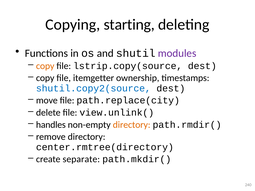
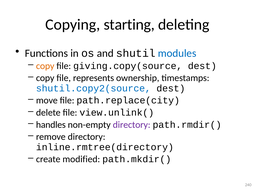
modules colour: purple -> blue
lstrip.copy(source: lstrip.copy(source -> giving.copy(source
itemgetter: itemgetter -> represents
directory at (132, 125) colour: orange -> purple
center.rmtree(directory: center.rmtree(directory -> inline.rmtree(directory
separate: separate -> modified
